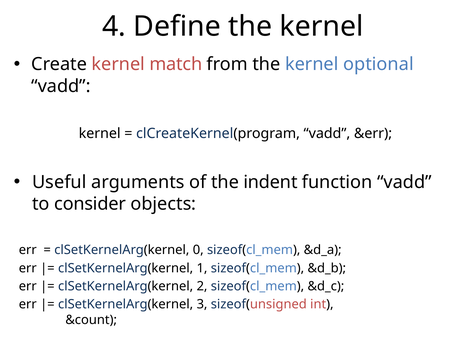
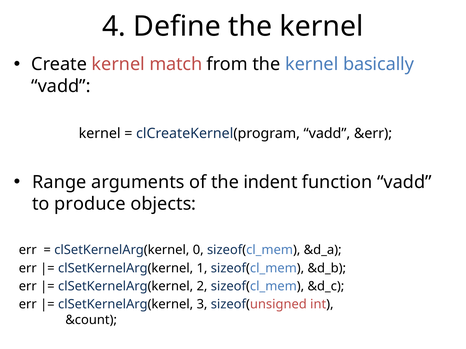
optional: optional -> basically
Useful: Useful -> Range
consider: consider -> produce
